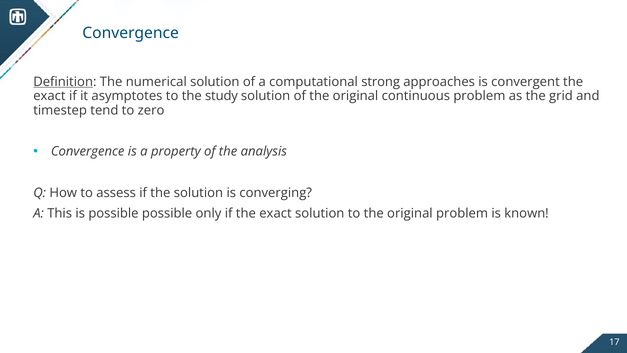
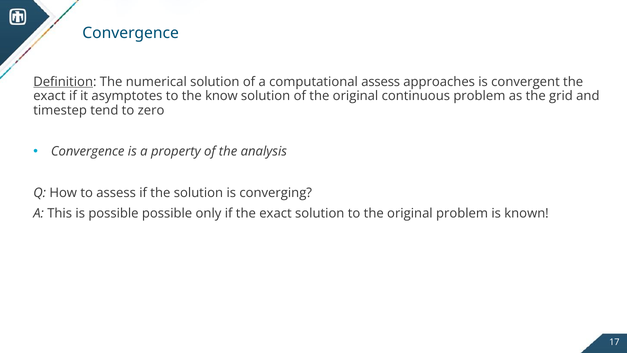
computational strong: strong -> assess
study: study -> know
